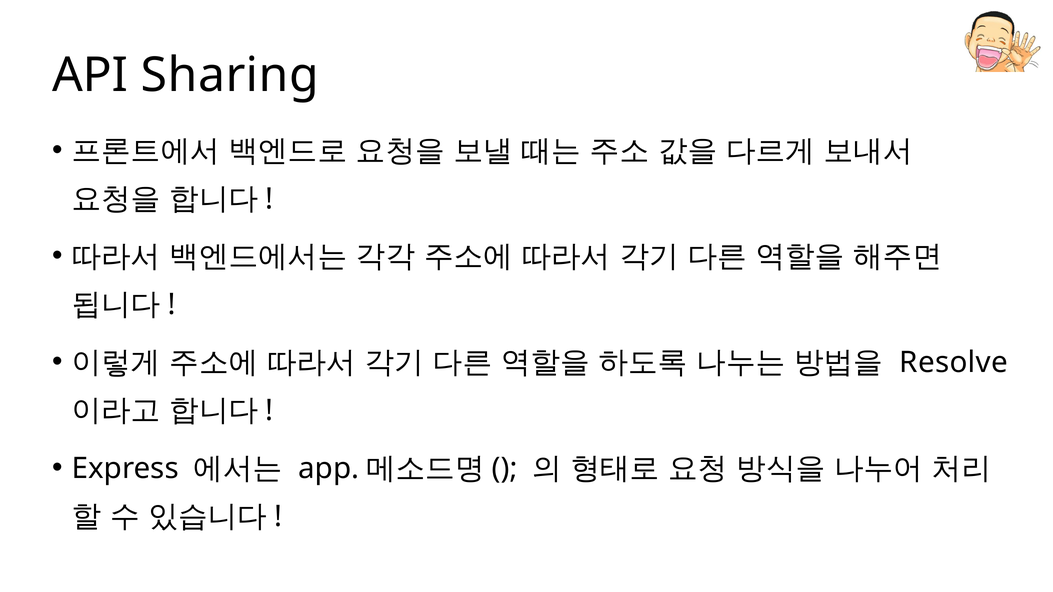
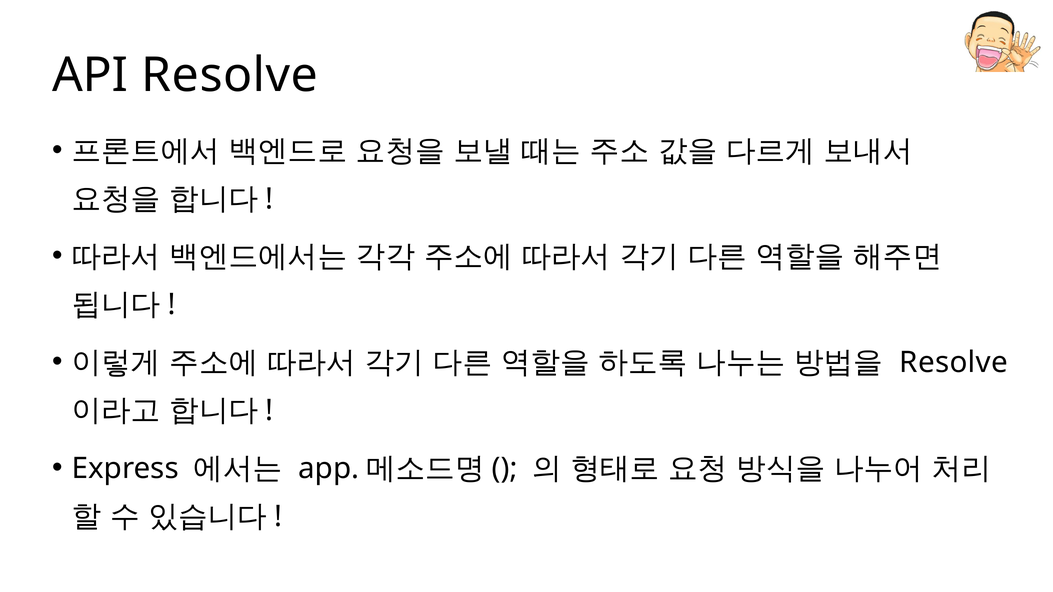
API Sharing: Sharing -> Resolve
